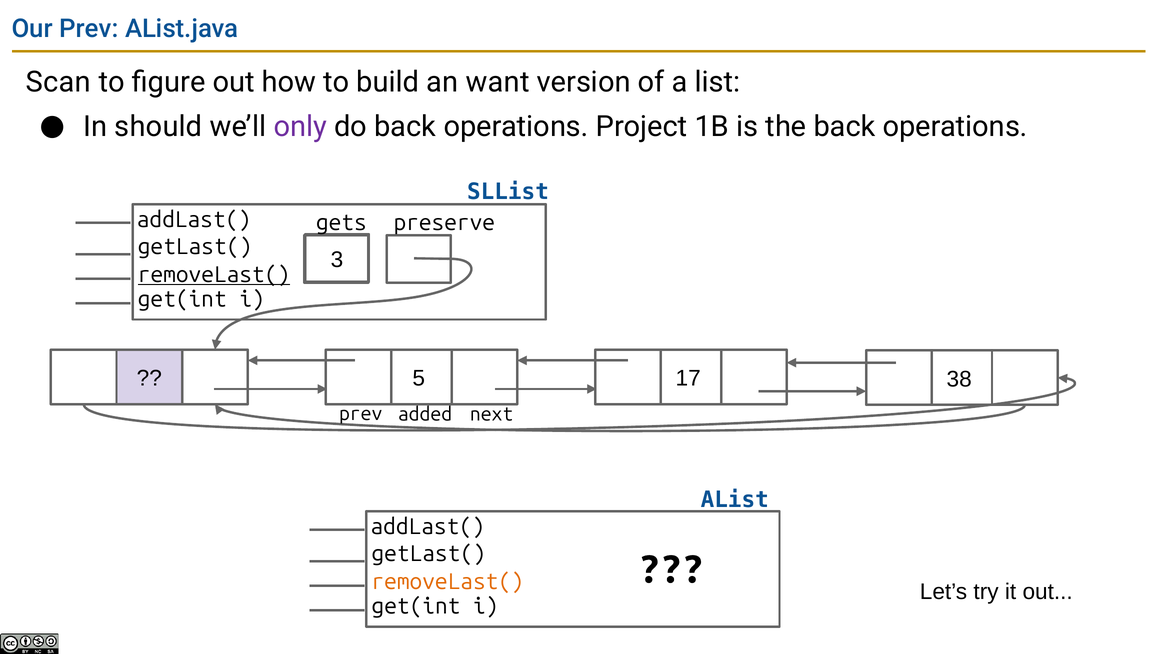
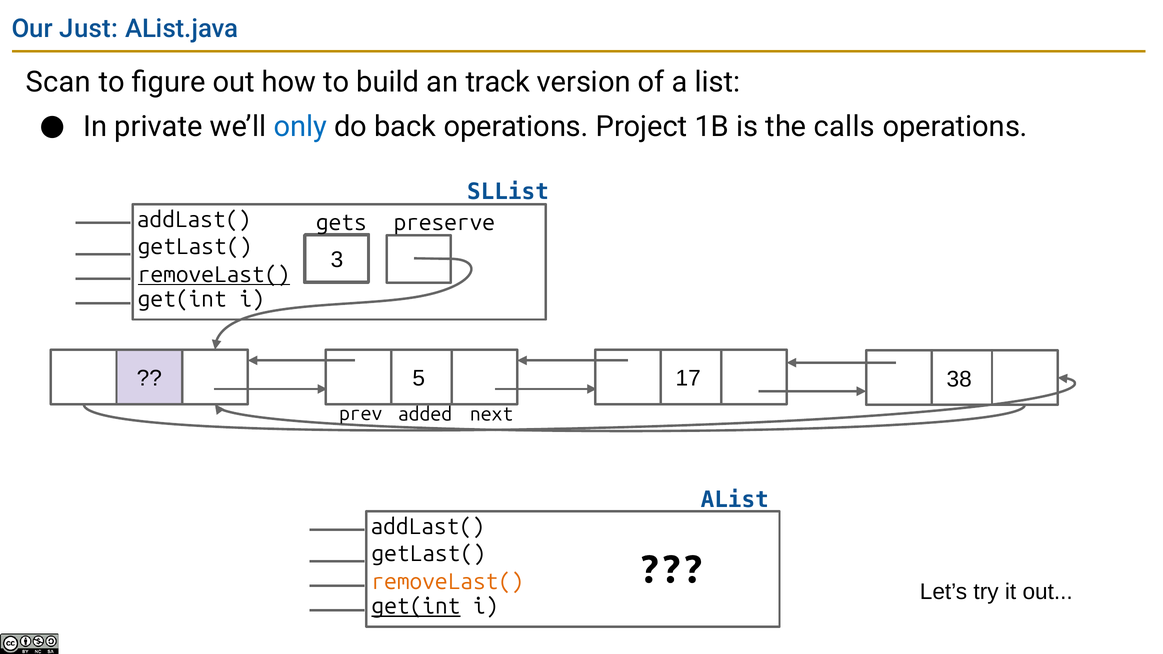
Our Prev: Prev -> Just
want: want -> track
should: should -> private
only colour: purple -> blue
the back: back -> calls
get(int at (416, 607) underline: none -> present
